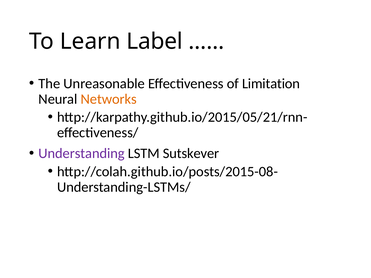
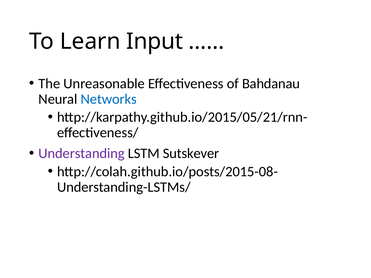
Label: Label -> Input
Limitation: Limitation -> Bahdanau
Networks colour: orange -> blue
